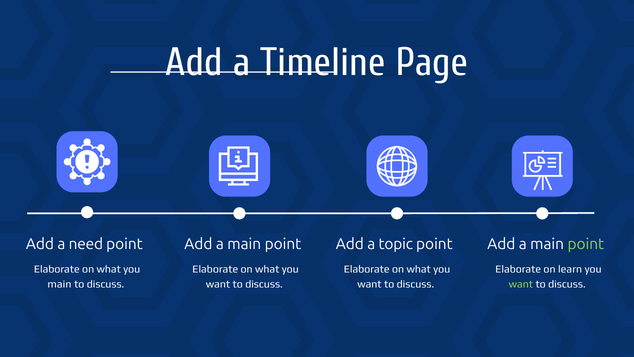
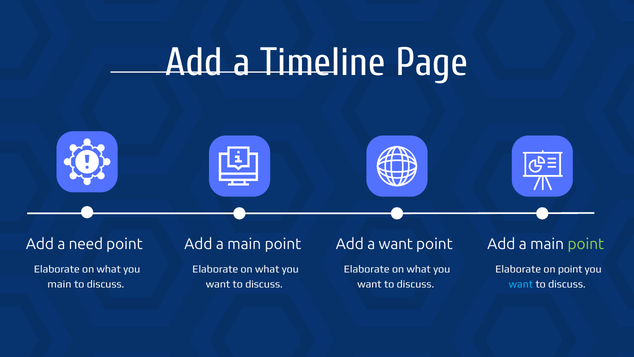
a topic: topic -> want
on learn: learn -> point
want at (521, 284) colour: light green -> light blue
